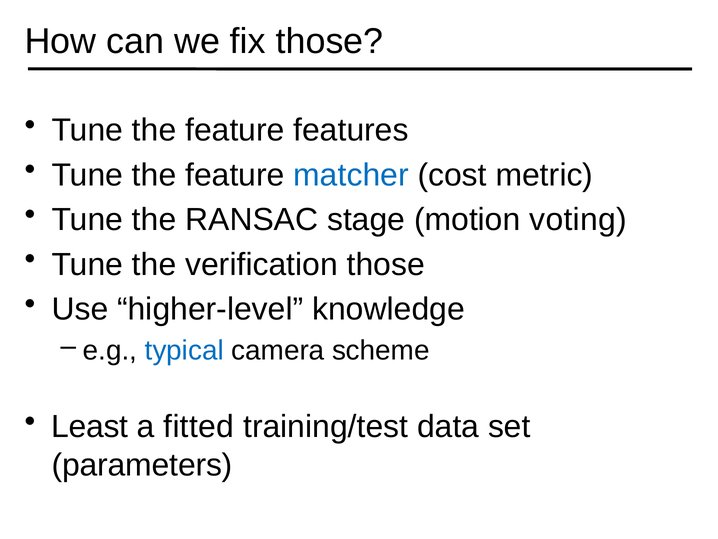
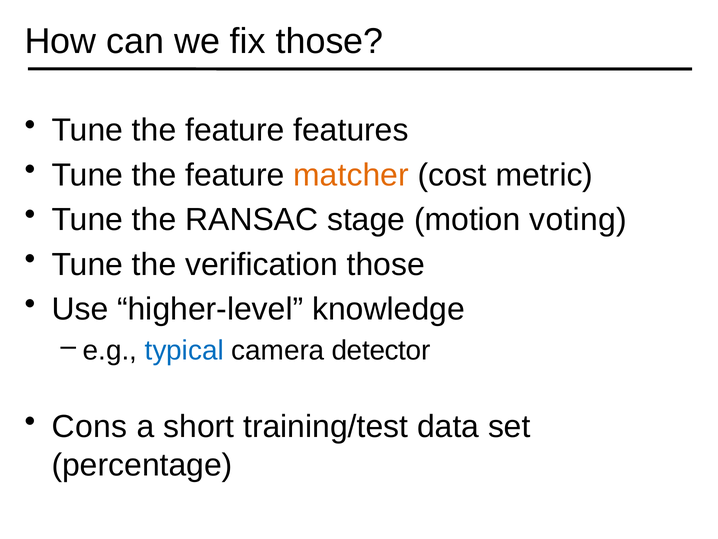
matcher colour: blue -> orange
scheme: scheme -> detector
Least: Least -> Cons
fitted: fitted -> short
parameters: parameters -> percentage
